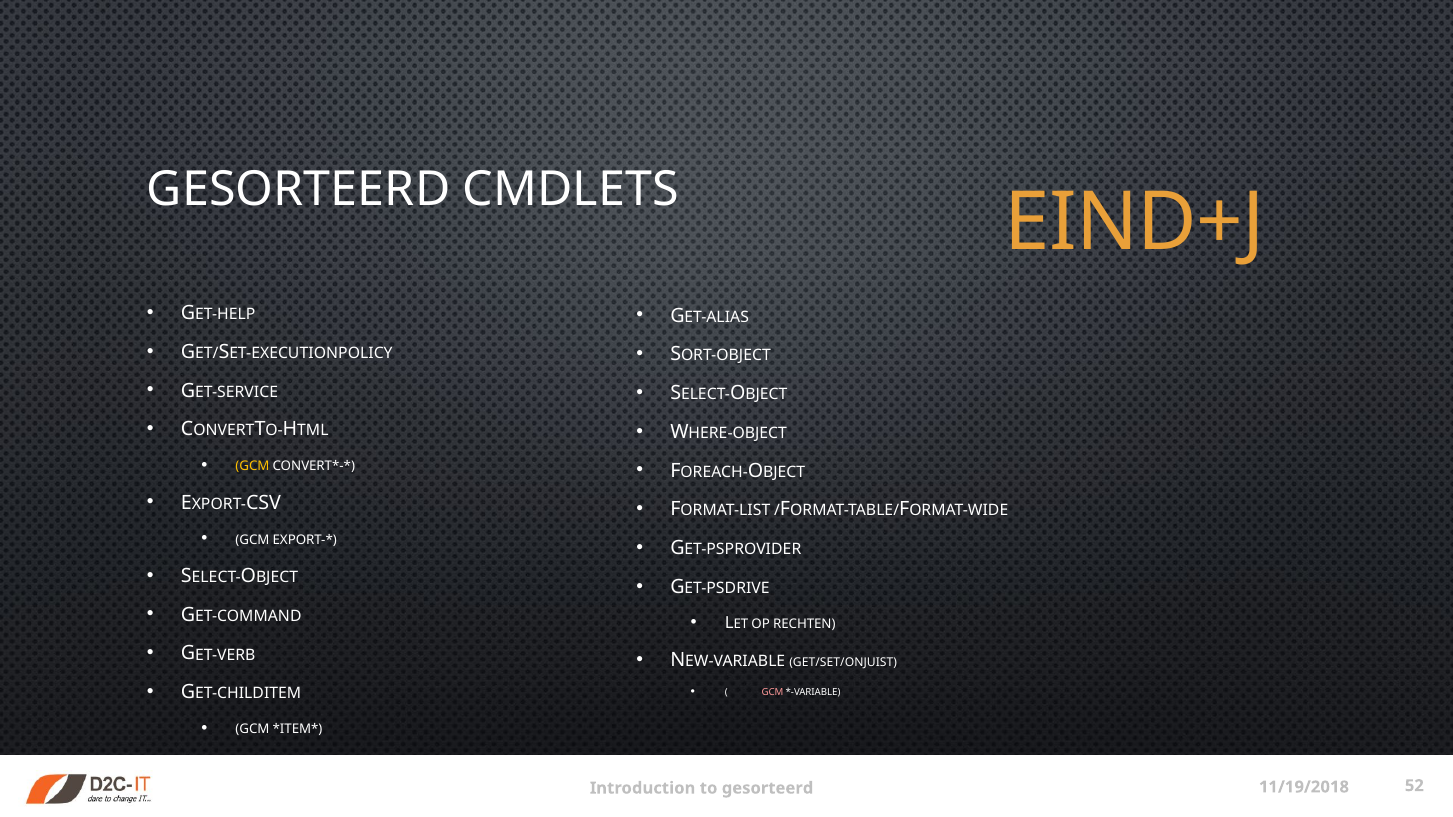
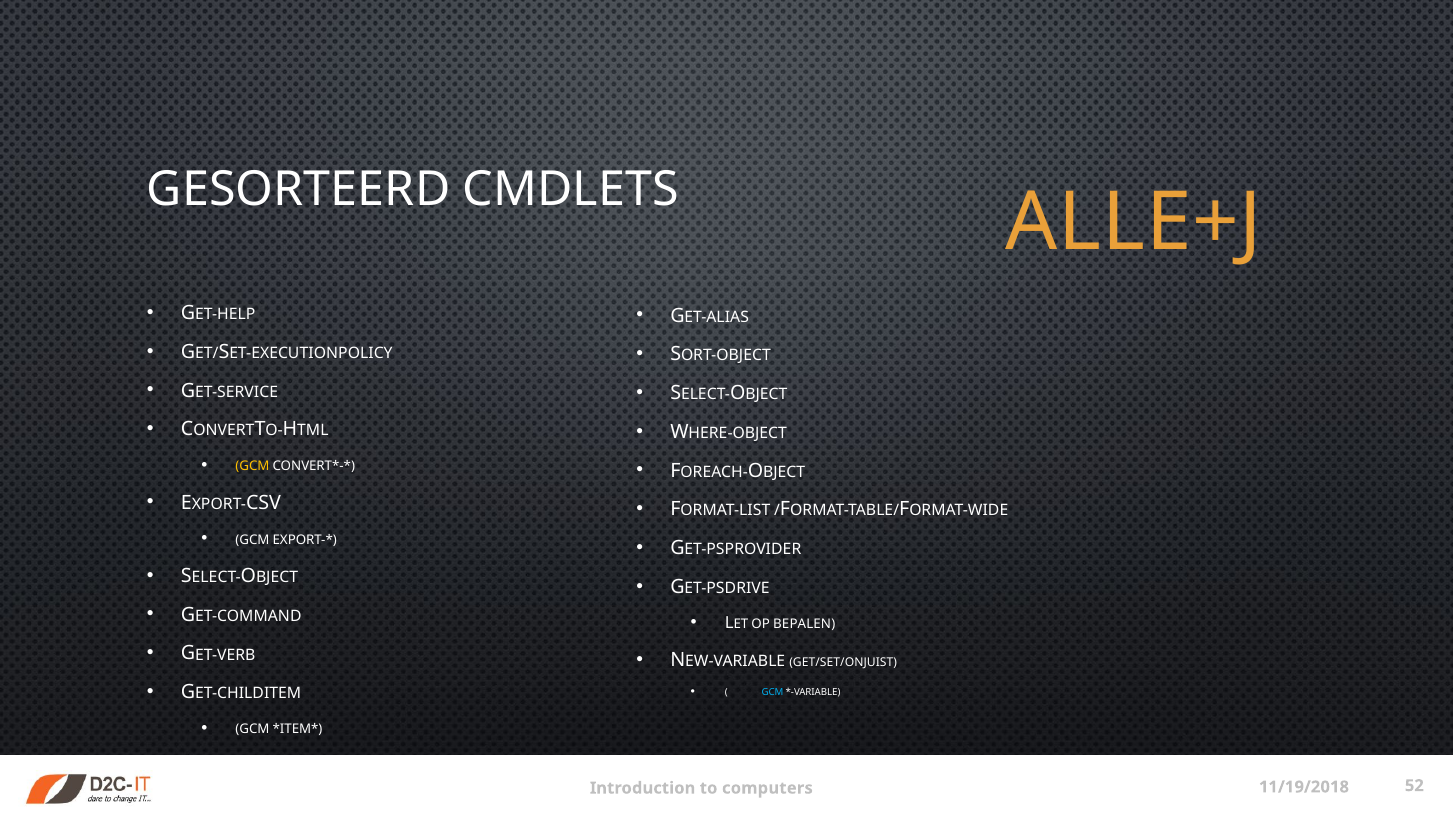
EIND+J: EIND+J -> ALLE+J
RECHTEN: RECHTEN -> BEPALEN
GCM at (772, 693) colour: pink -> light blue
to gesorteerd: gesorteerd -> computers
